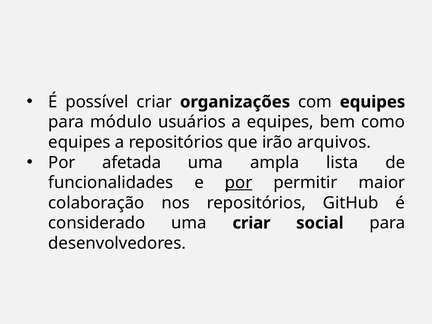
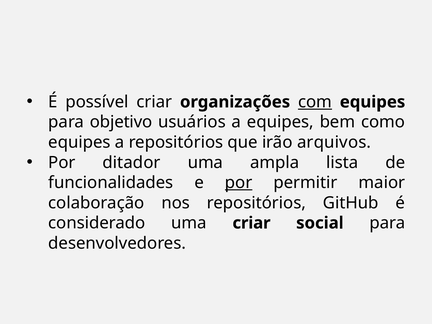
com underline: none -> present
módulo: módulo -> objetivo
afetada: afetada -> ditador
